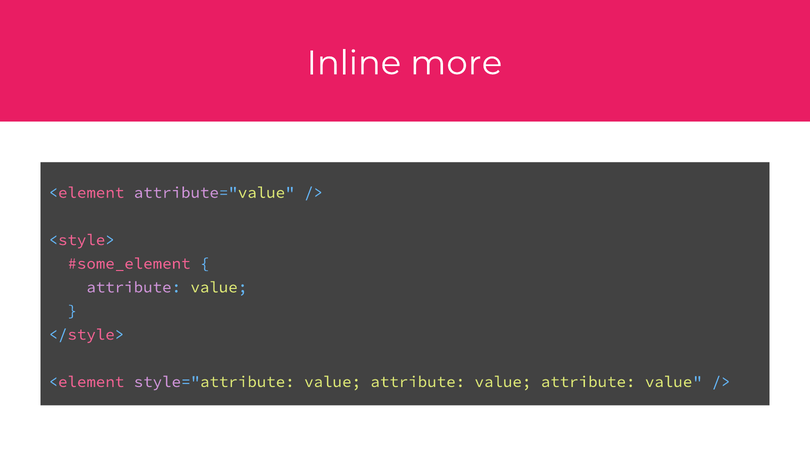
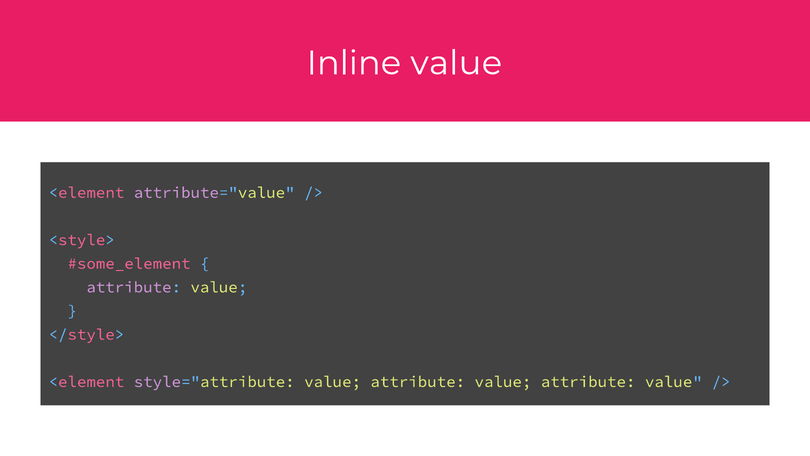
Inline more: more -> value
